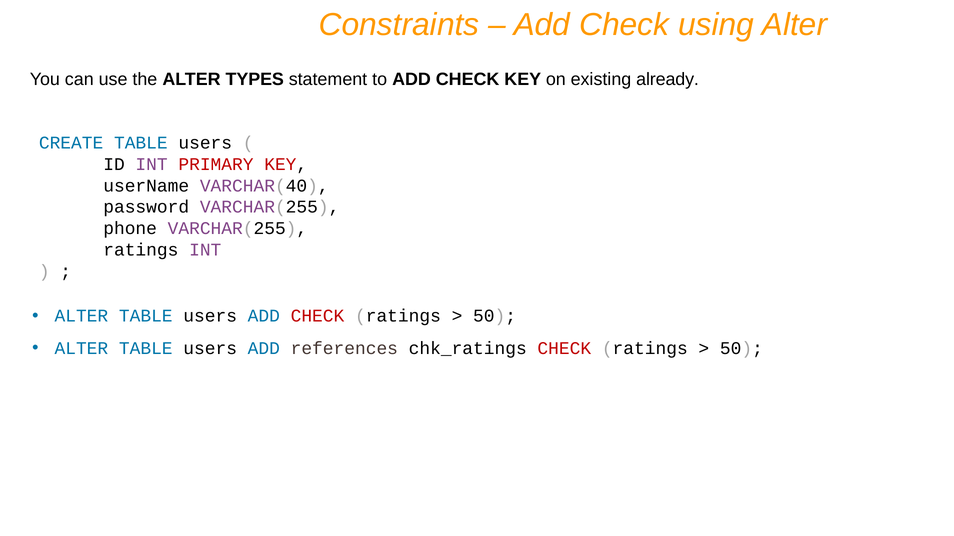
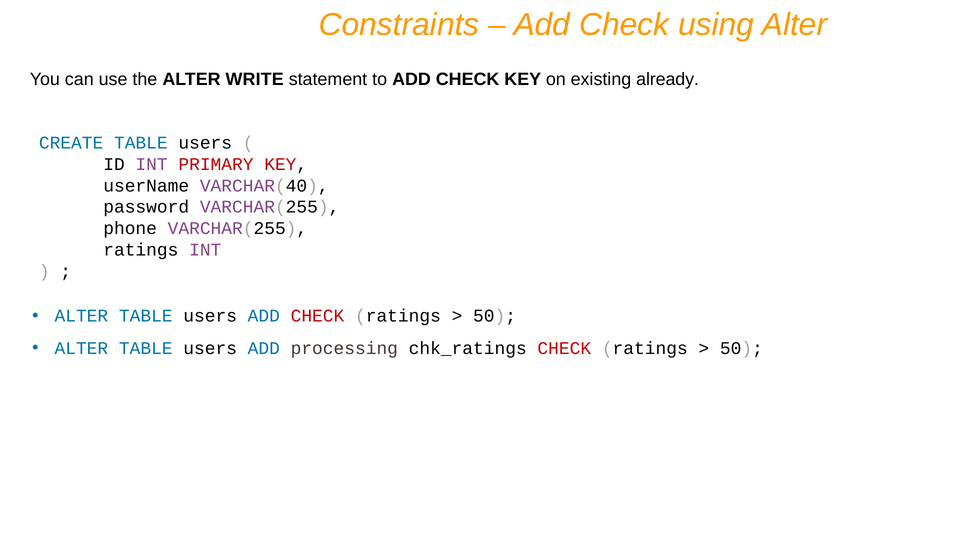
TYPES: TYPES -> WRITE
references: references -> processing
